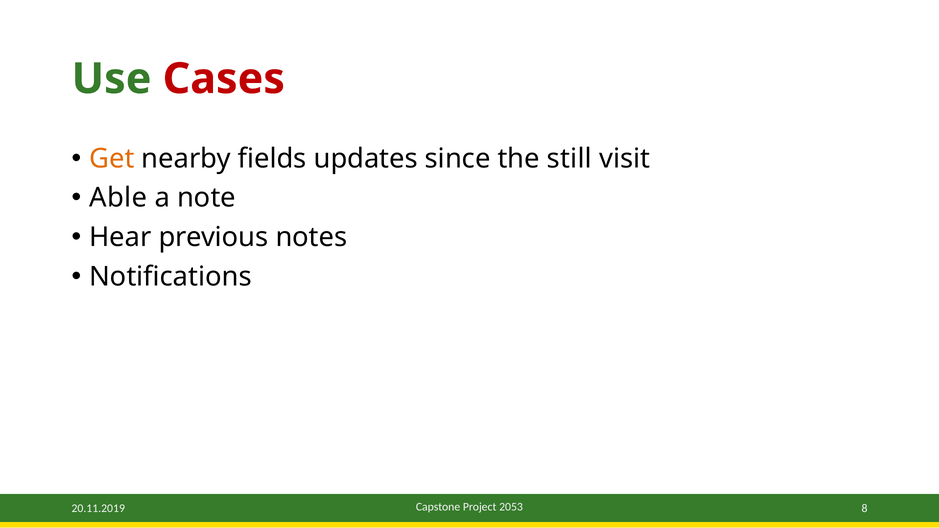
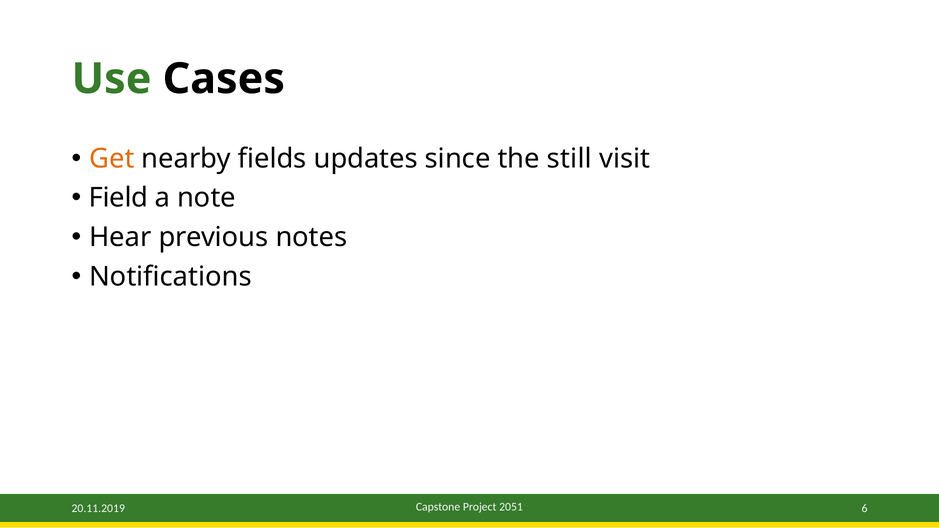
Cases colour: red -> black
Able: Able -> Field
2053: 2053 -> 2051
8: 8 -> 6
